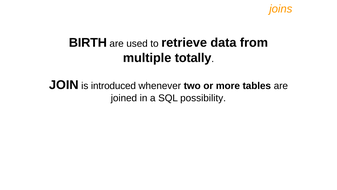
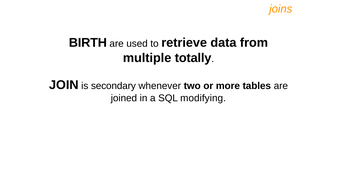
introduced: introduced -> secondary
possibility: possibility -> modifying
